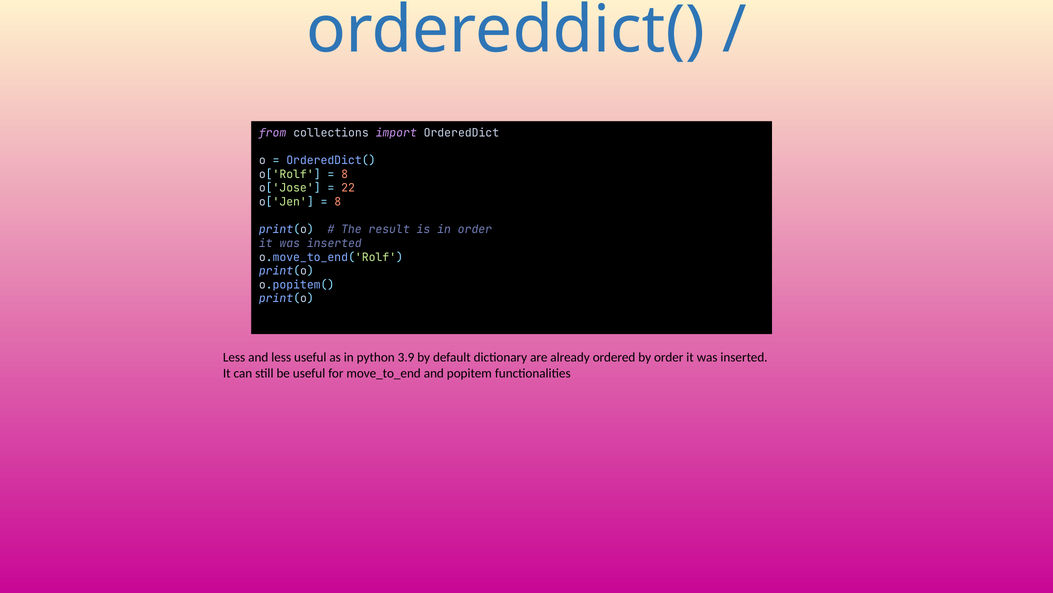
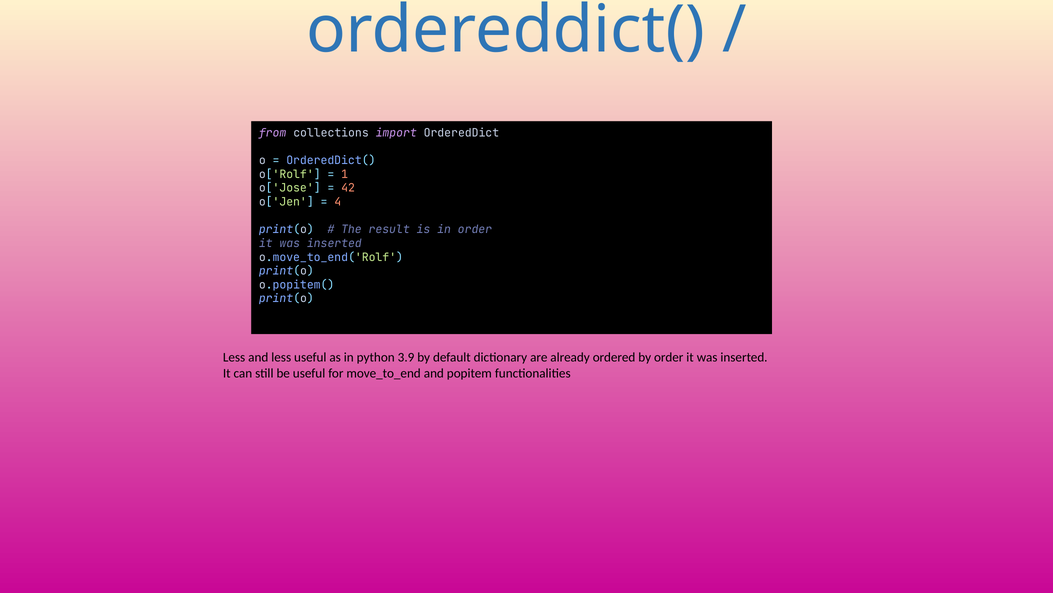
8 at (345, 174): 8 -> 1
22: 22 -> 42
8 at (338, 202): 8 -> 4
